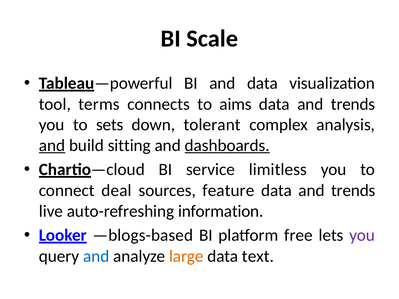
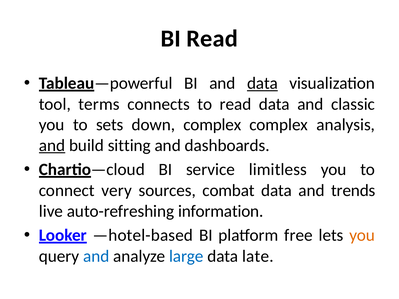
BI Scale: Scale -> Read
data at (262, 83) underline: none -> present
to aims: aims -> read
trends at (353, 104): trends -> classic
down tolerant: tolerant -> complex
dashboards underline: present -> none
deal: deal -> very
feature: feature -> combat
—blogs-based: —blogs-based -> —hotel-based
you at (362, 235) colour: purple -> orange
large colour: orange -> blue
text: text -> late
